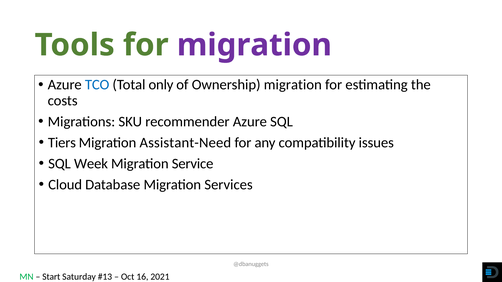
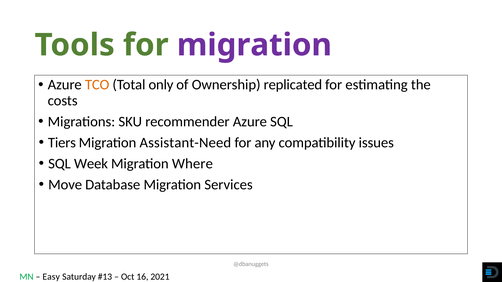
TCO colour: blue -> orange
Ownership migration: migration -> replicated
Service: Service -> Where
Cloud: Cloud -> Move
Start: Start -> Easy
